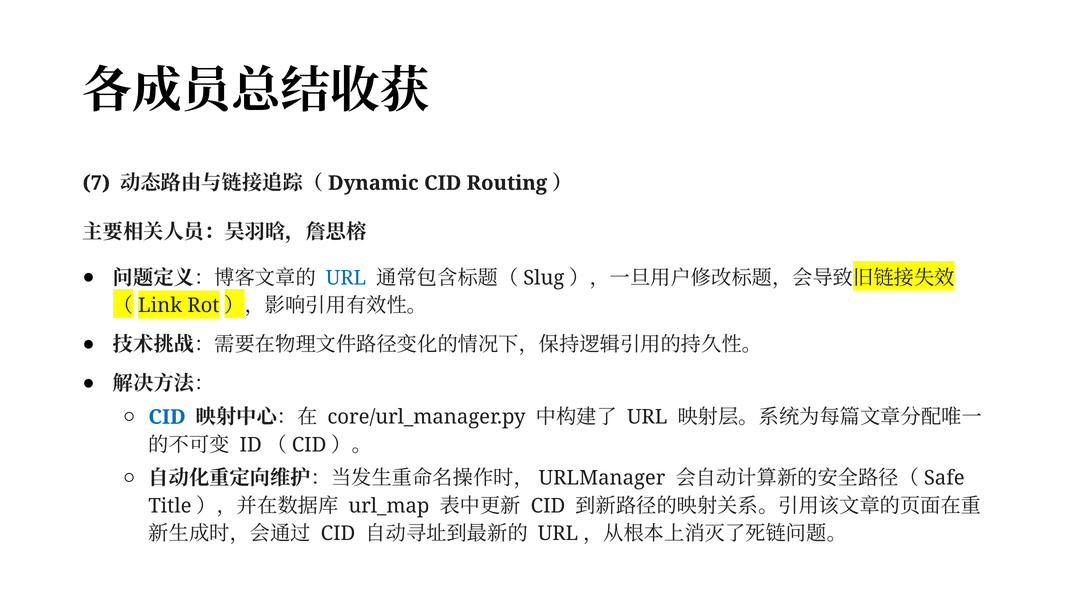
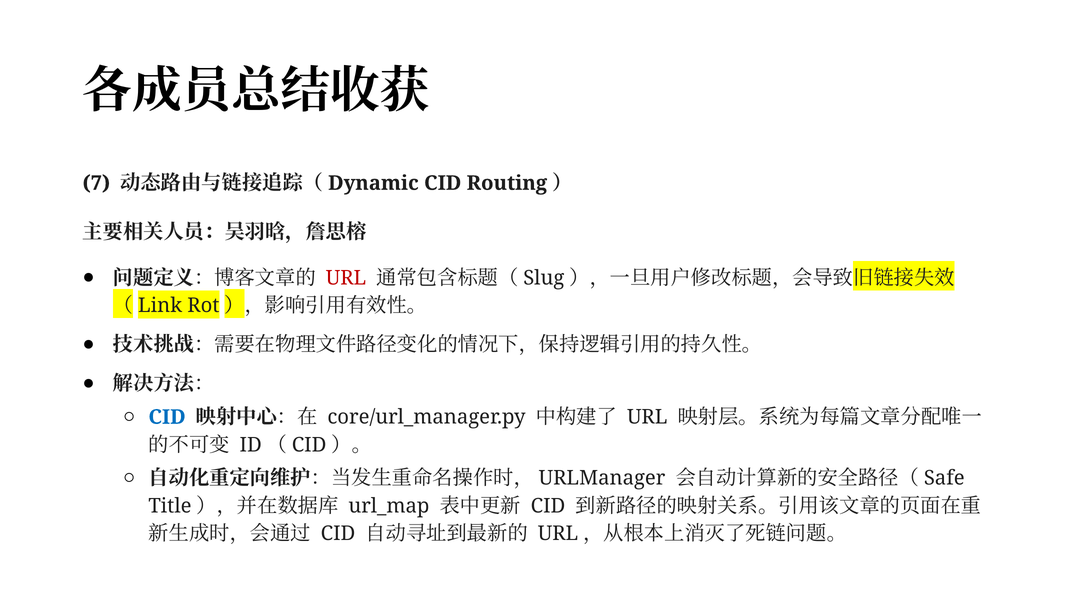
URL at (346, 278) colour: blue -> red
